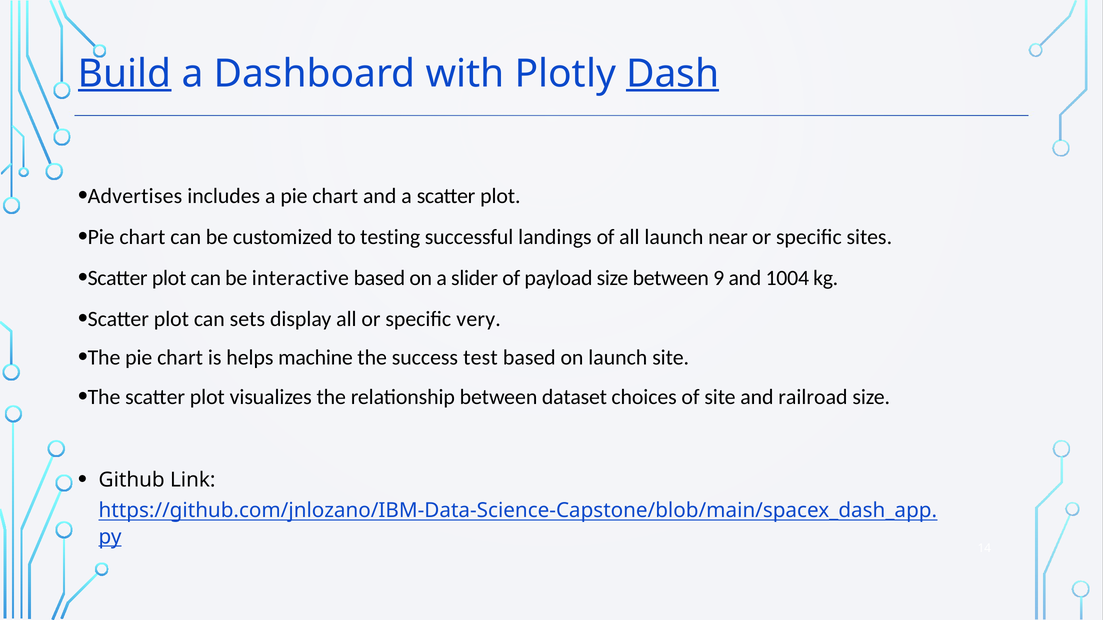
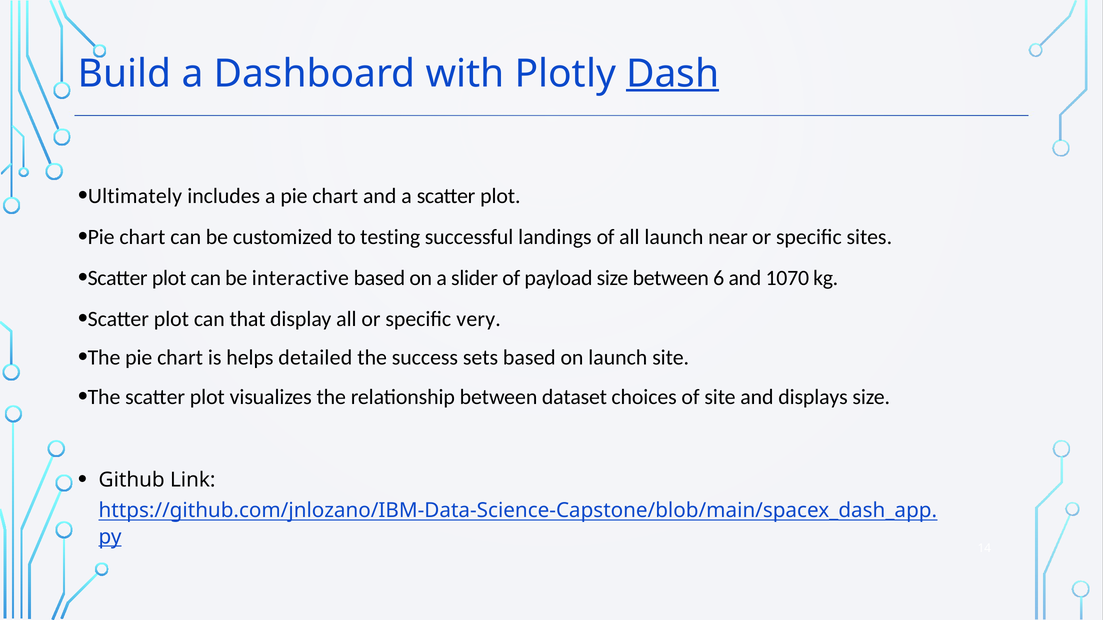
Build underline: present -> none
Advertises: Advertises -> Ultimately
9: 9 -> 6
1004: 1004 -> 1070
sets: sets -> that
machine: machine -> detailed
test: test -> sets
railroad: railroad -> displays
